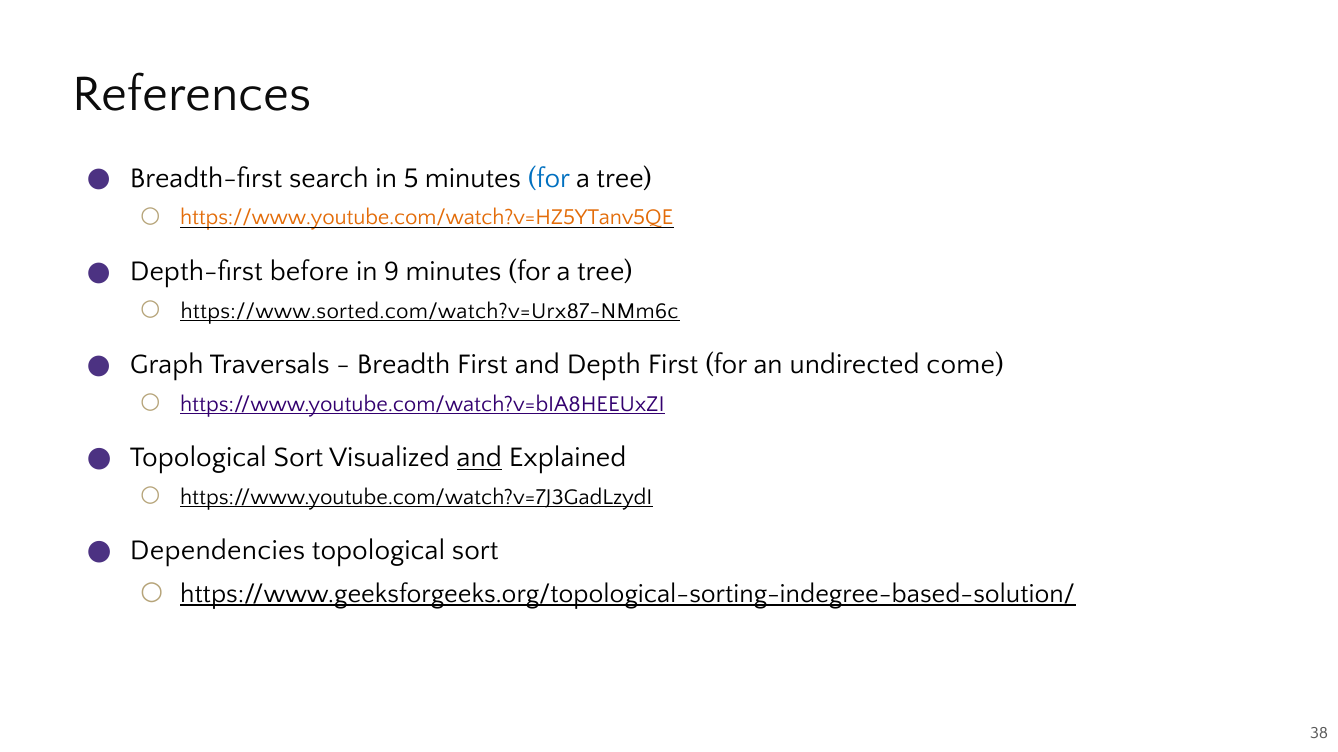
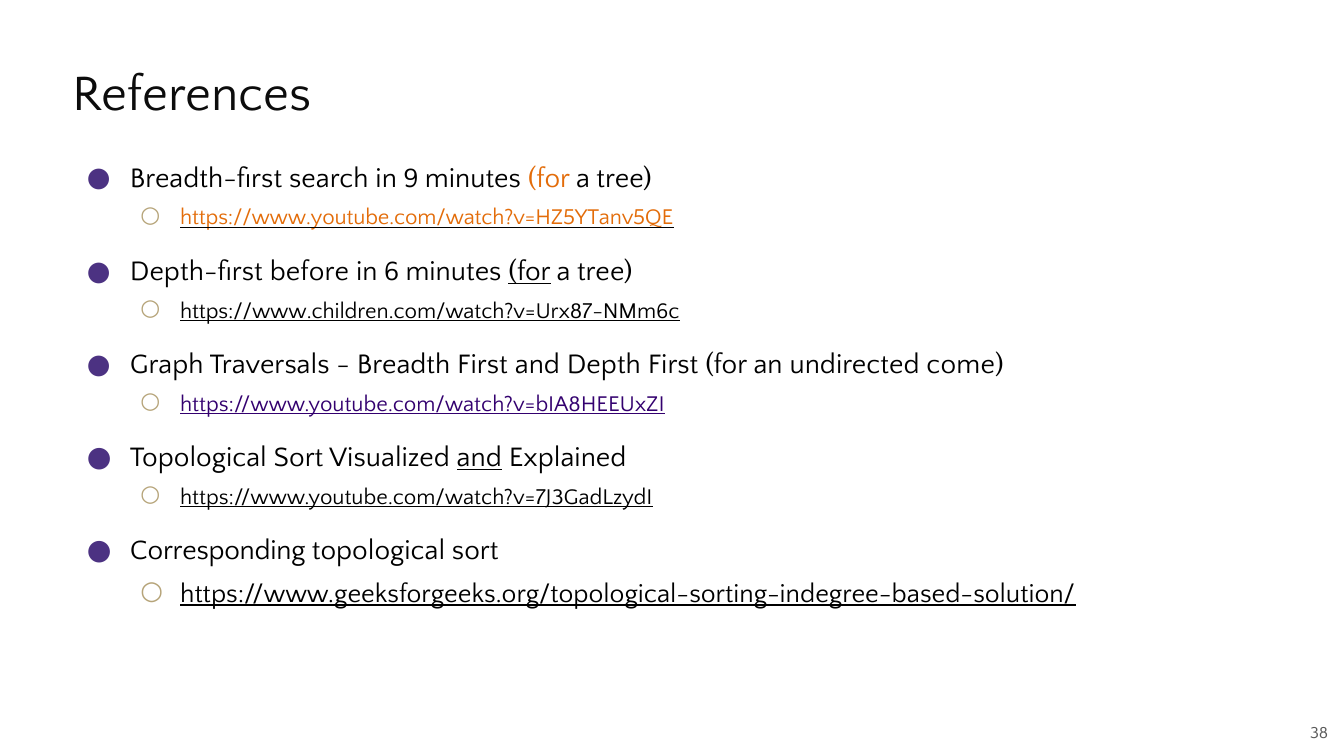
5: 5 -> 9
for at (549, 179) colour: blue -> orange
9: 9 -> 6
for at (530, 272) underline: none -> present
https://www.sorted.com/watch?v=Urx87-NMm6c: https://www.sorted.com/watch?v=Urx87-NMm6c -> https://www.children.com/watch?v=Urx87-NMm6c
Dependencies: Dependencies -> Corresponding
